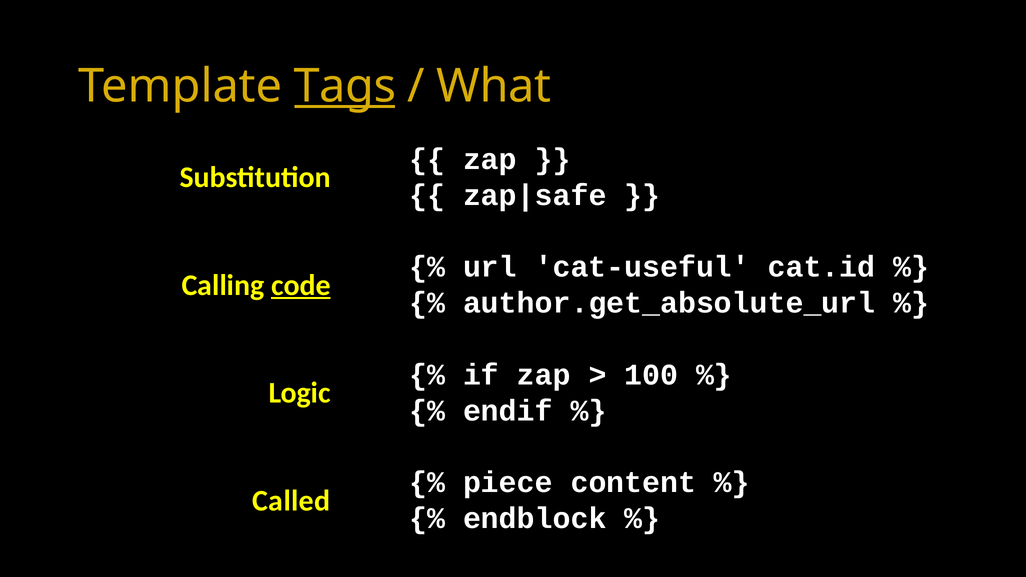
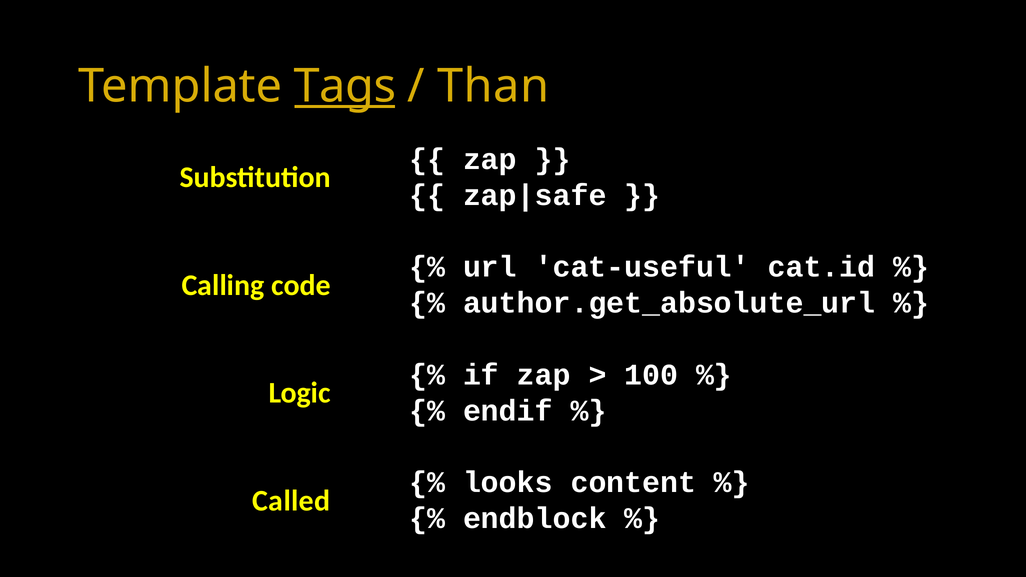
What: What -> Than
code underline: present -> none
piece: piece -> looks
